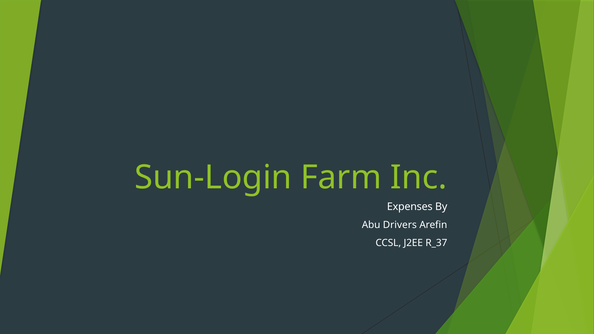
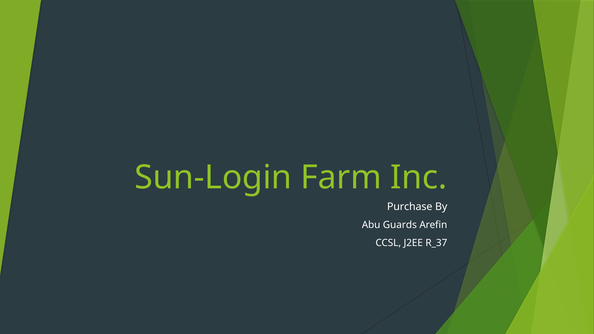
Expenses: Expenses -> Purchase
Drivers: Drivers -> Guards
